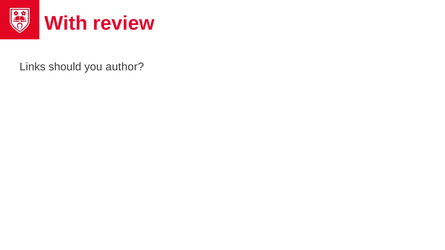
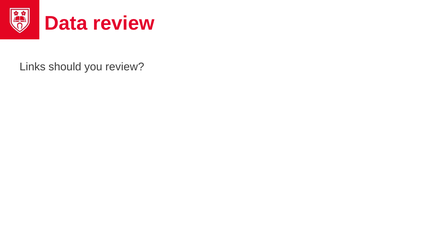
With: With -> Data
you author: author -> review
